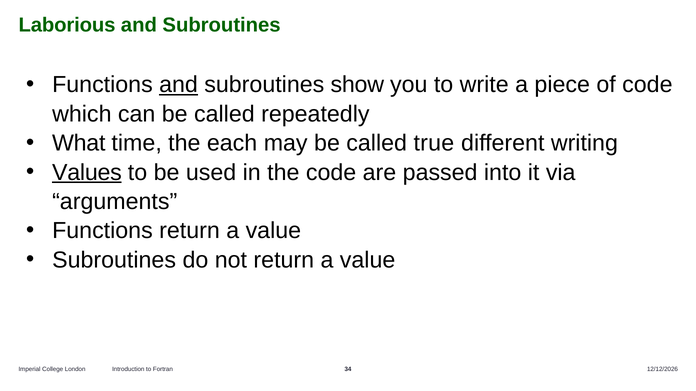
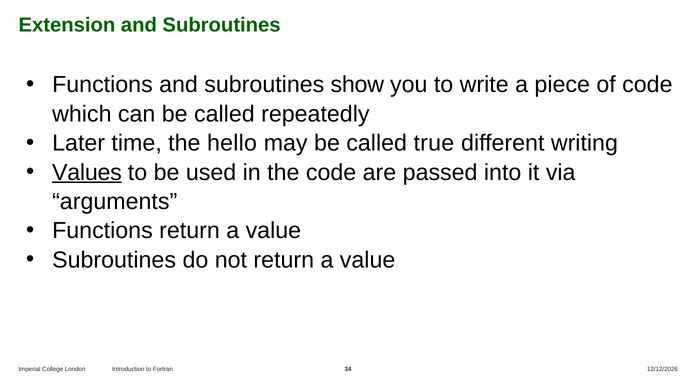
Laborious: Laborious -> Extension
and at (179, 85) underline: present -> none
What: What -> Later
each: each -> hello
